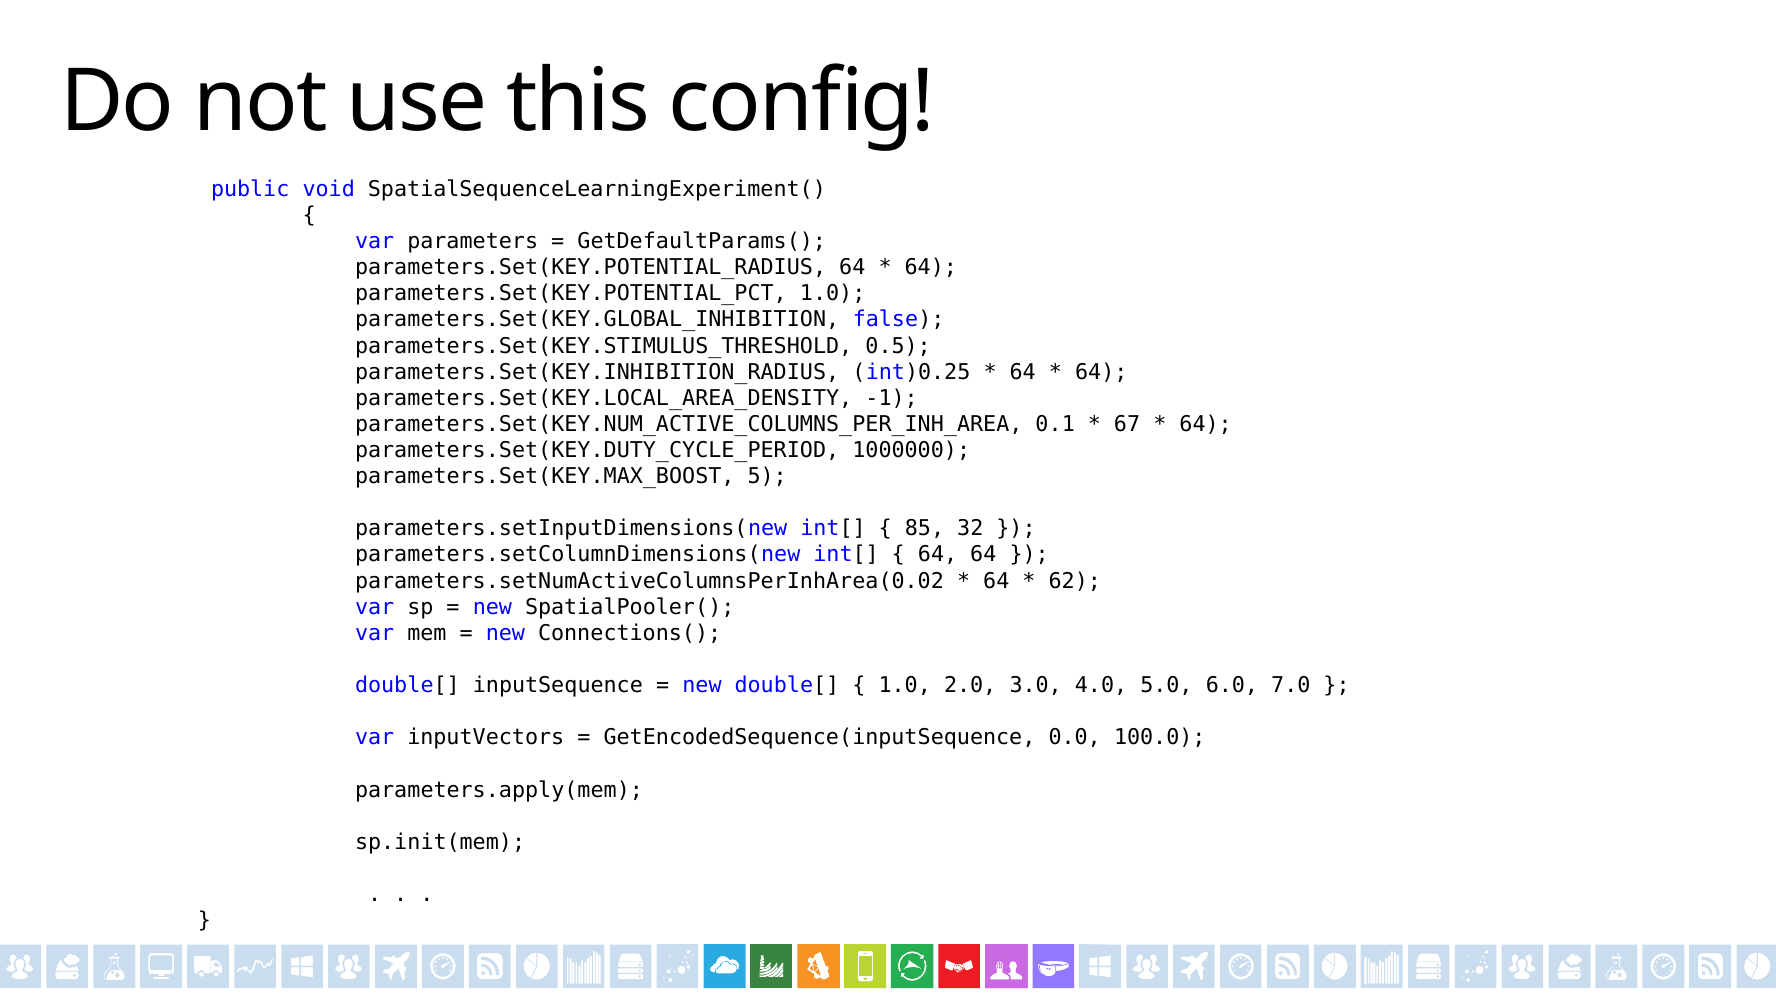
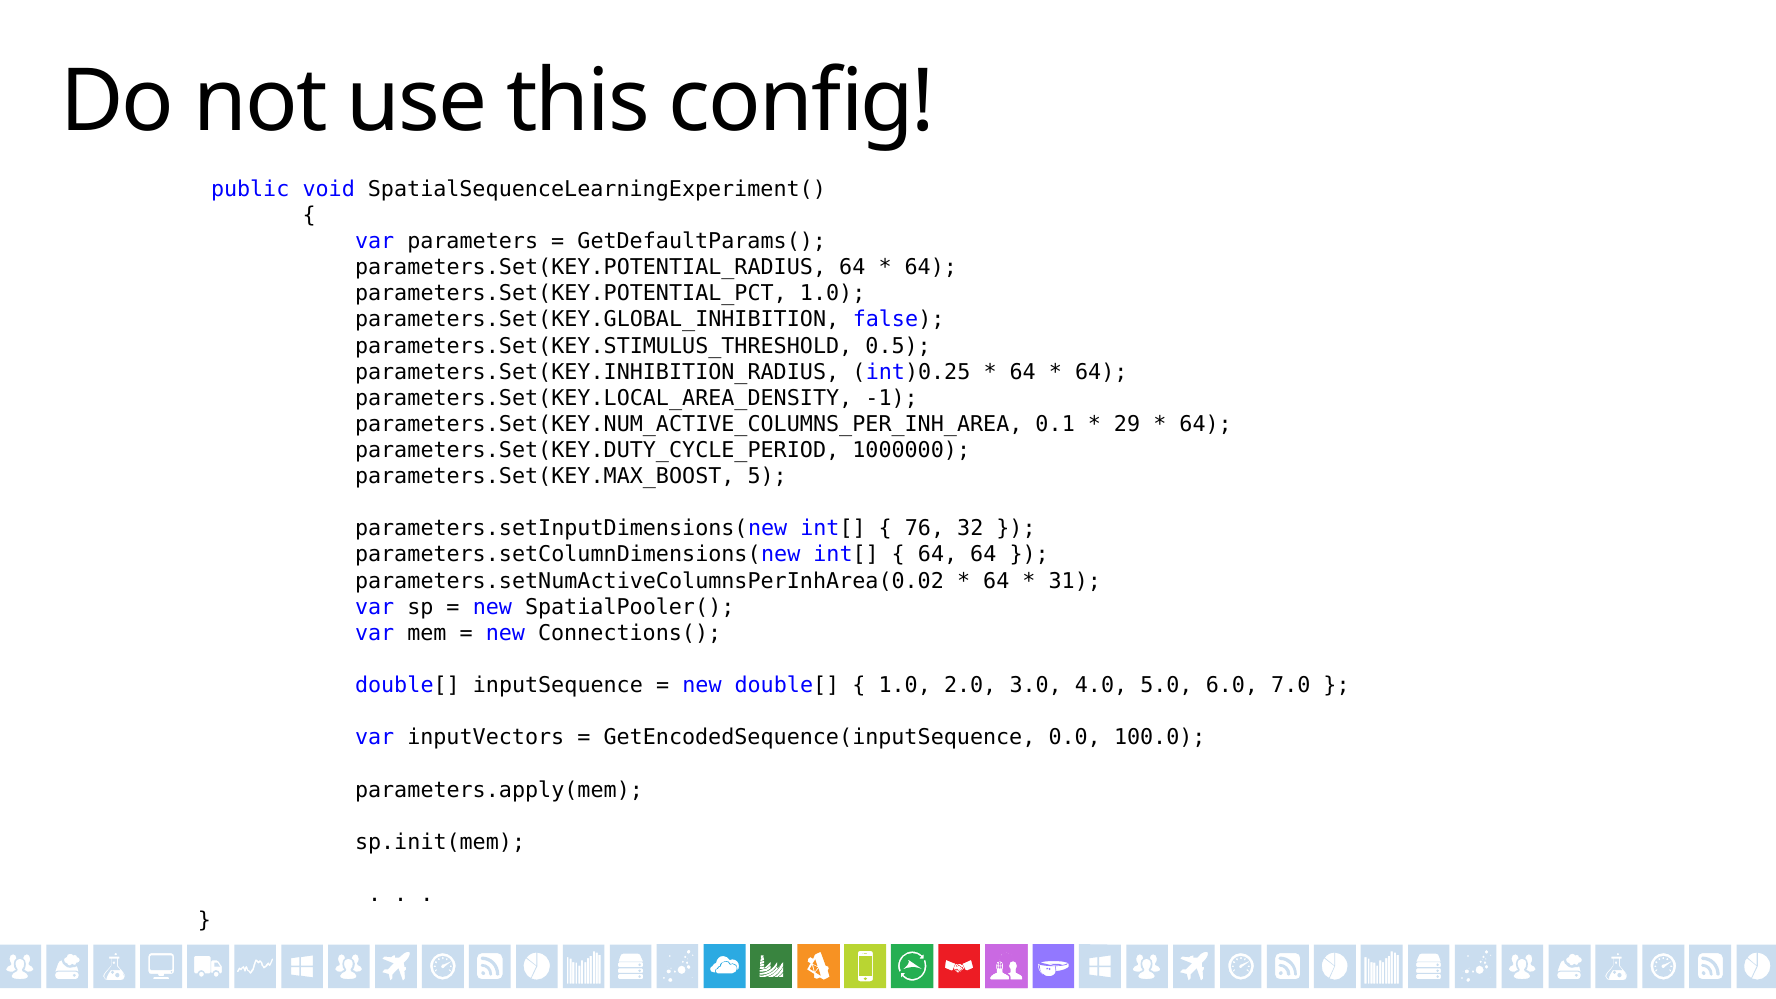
67: 67 -> 29
85: 85 -> 76
62: 62 -> 31
